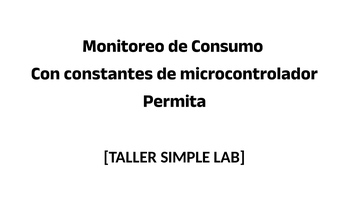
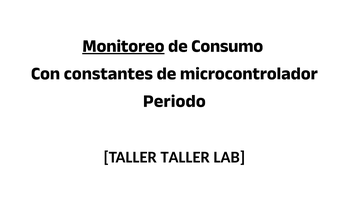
Monitoreo underline: none -> present
Permita: Permita -> Periodo
TALLER SIMPLE: SIMPLE -> TALLER
